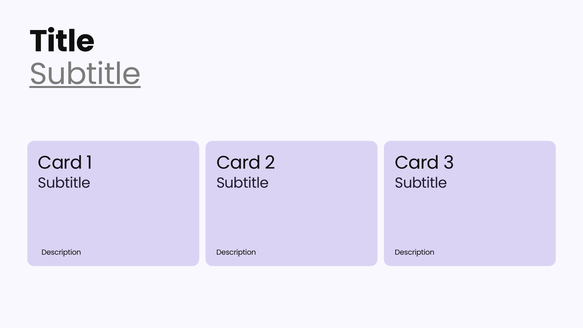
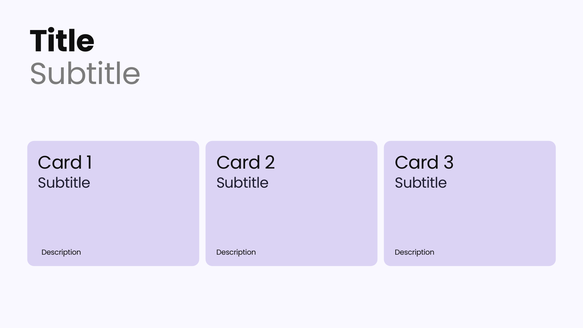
Subtitle at (85, 74) underline: present -> none
